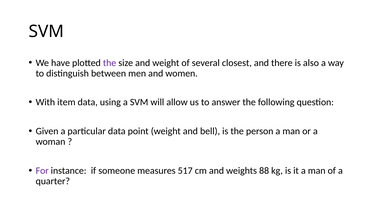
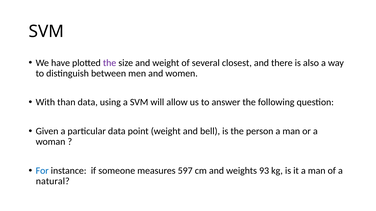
item: item -> than
For colour: purple -> blue
517: 517 -> 597
88: 88 -> 93
quarter: quarter -> natural
